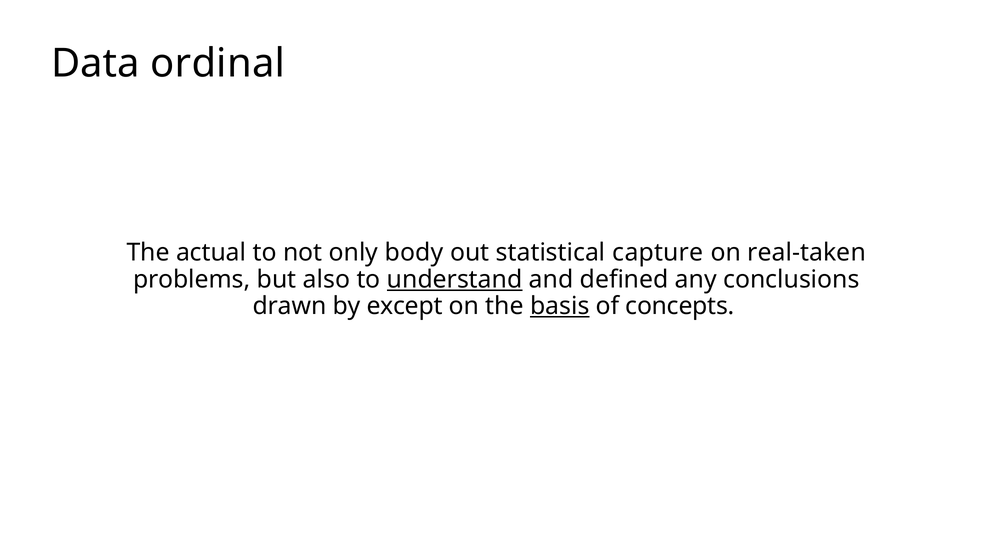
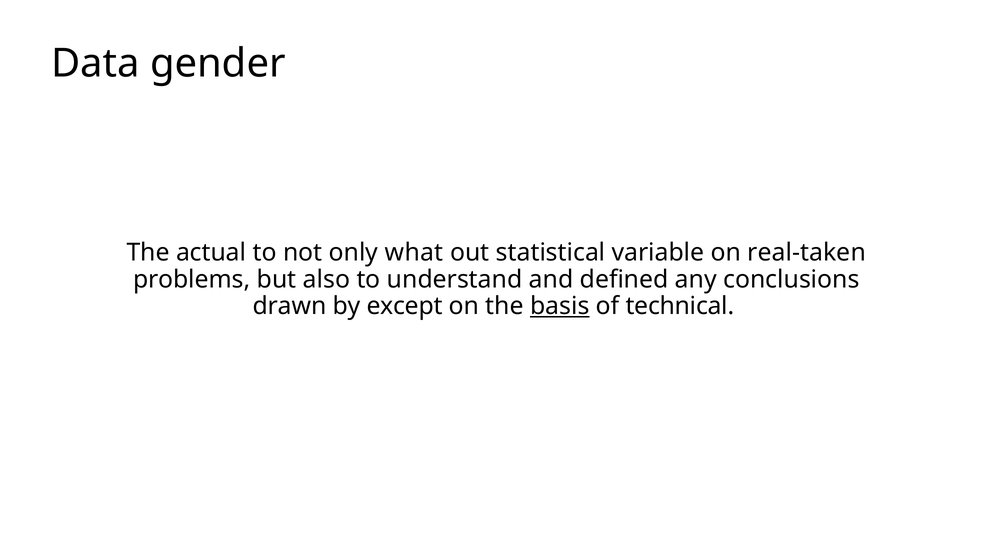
ordinal: ordinal -> gender
body: body -> what
capture: capture -> variable
understand underline: present -> none
concepts: concepts -> technical
